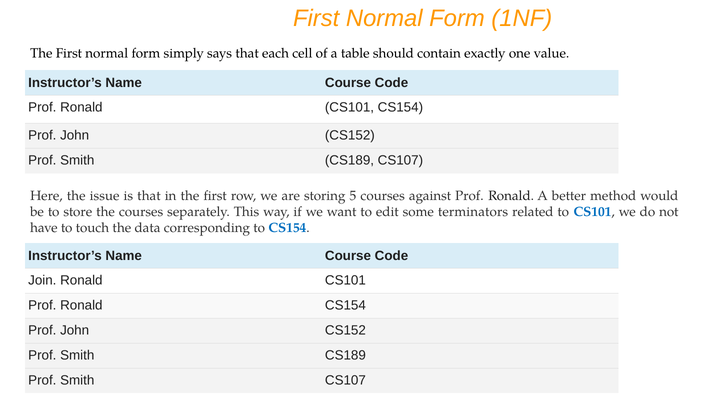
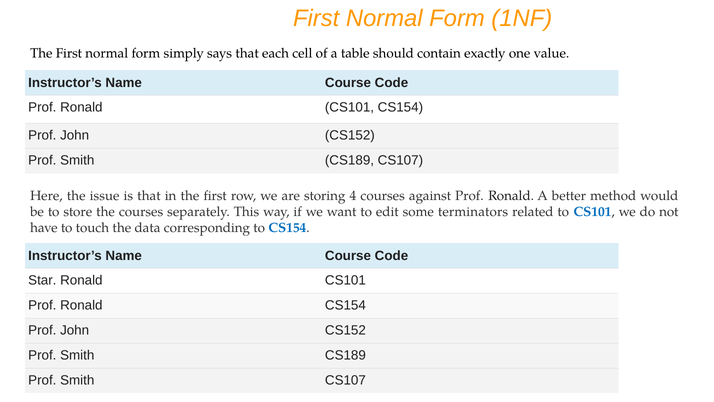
5: 5 -> 4
Join: Join -> Star
